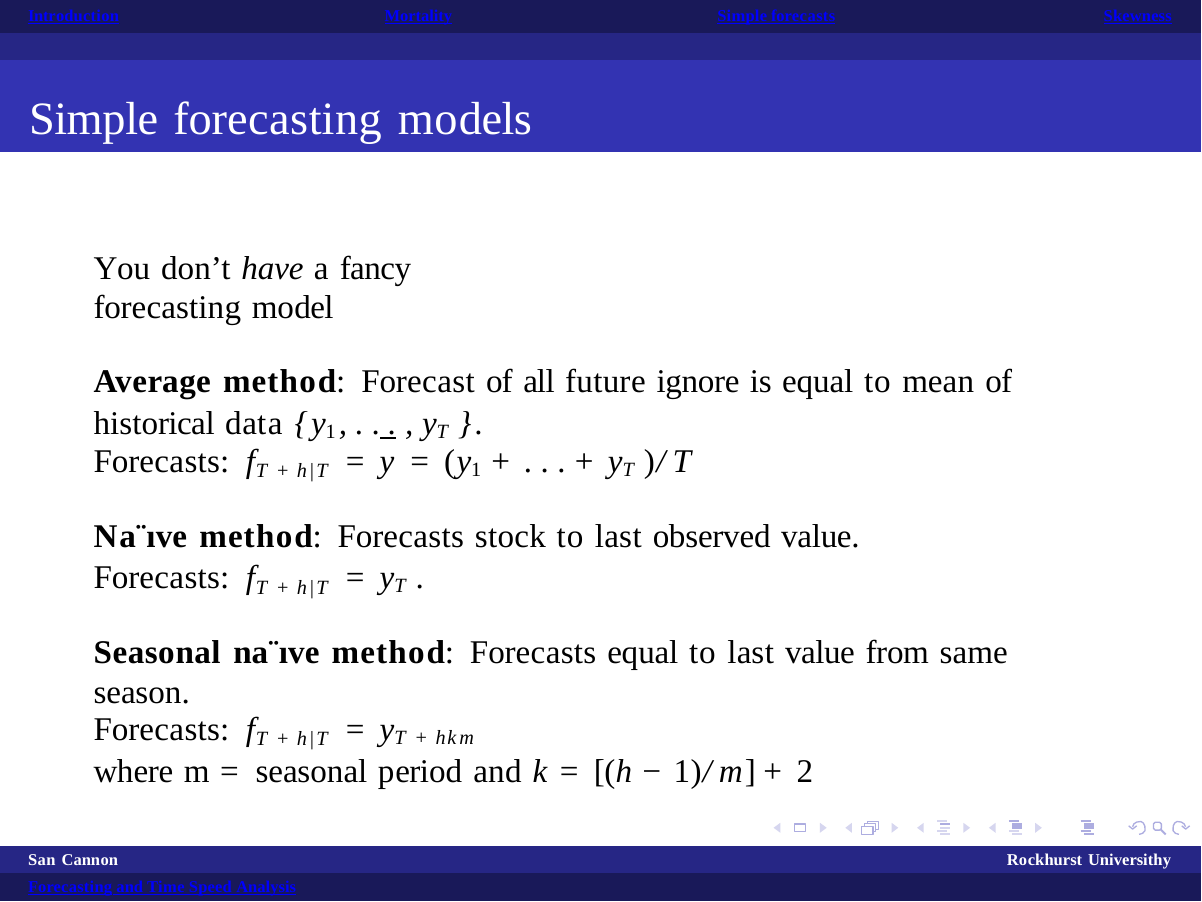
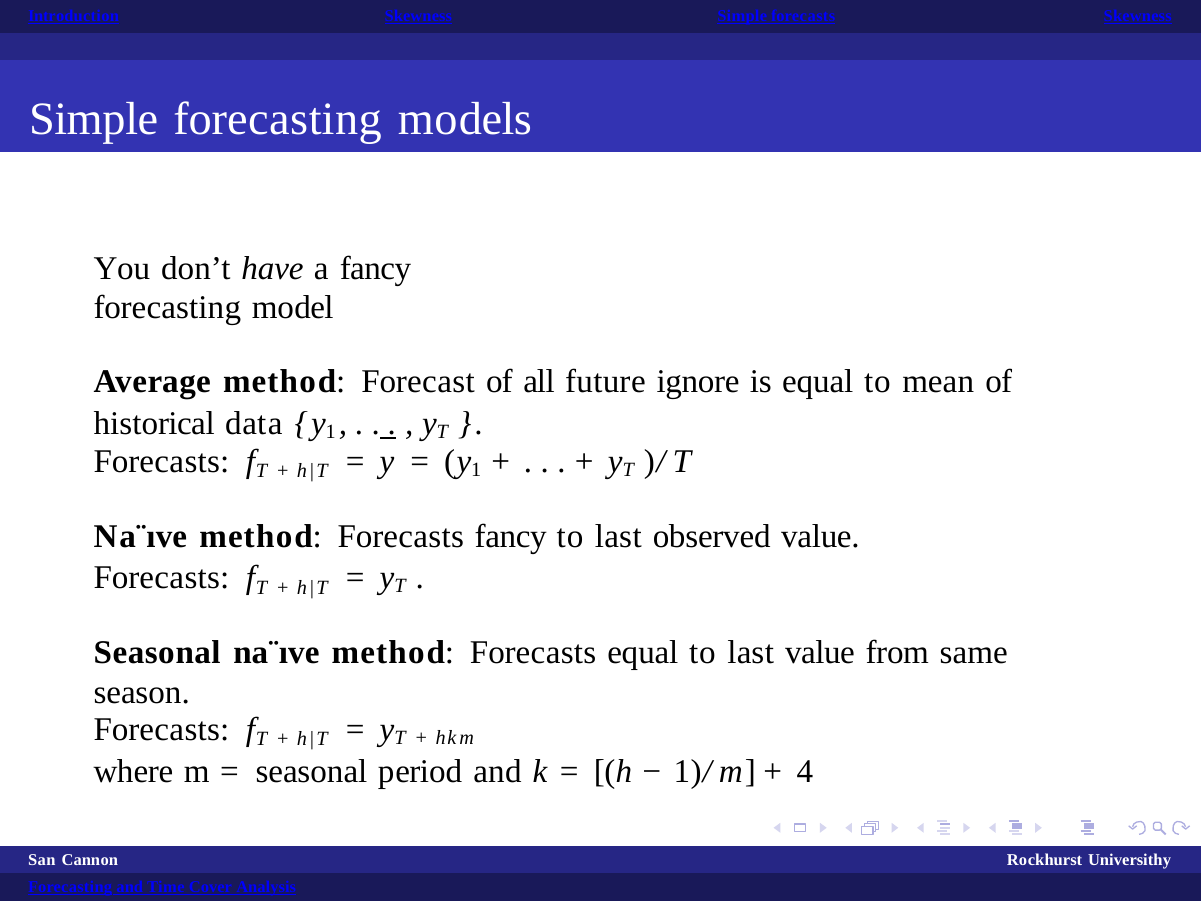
Introduction Mortality: Mortality -> Skewness
Forecasts stock: stock -> fancy
2: 2 -> 4
Speed: Speed -> Cover
